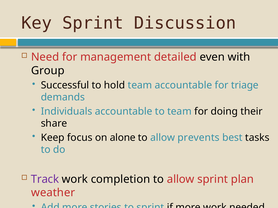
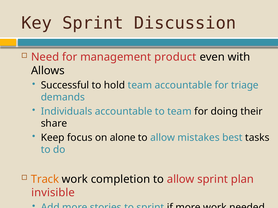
detailed: detailed -> product
Group: Group -> Allows
prevents: prevents -> mistakes
Track colour: purple -> orange
weather: weather -> invisible
